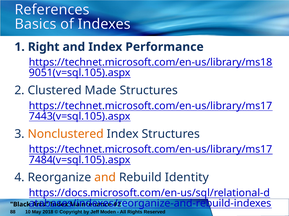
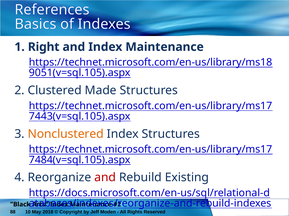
and Index Performance: Performance -> Maintenance
and at (105, 178) colour: orange -> red
Identity: Identity -> Existing
